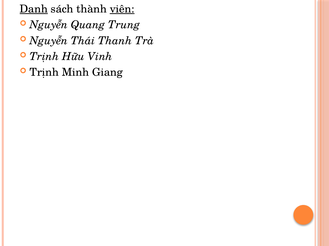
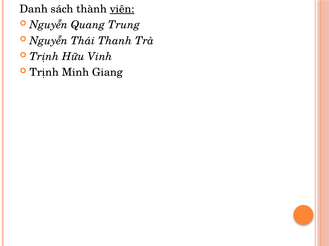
Danh underline: present -> none
